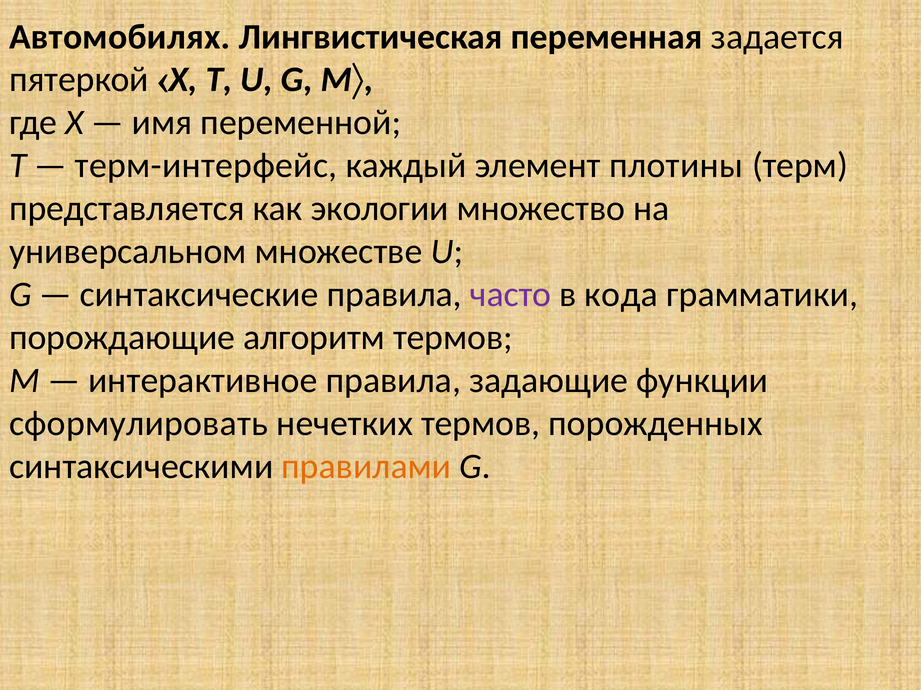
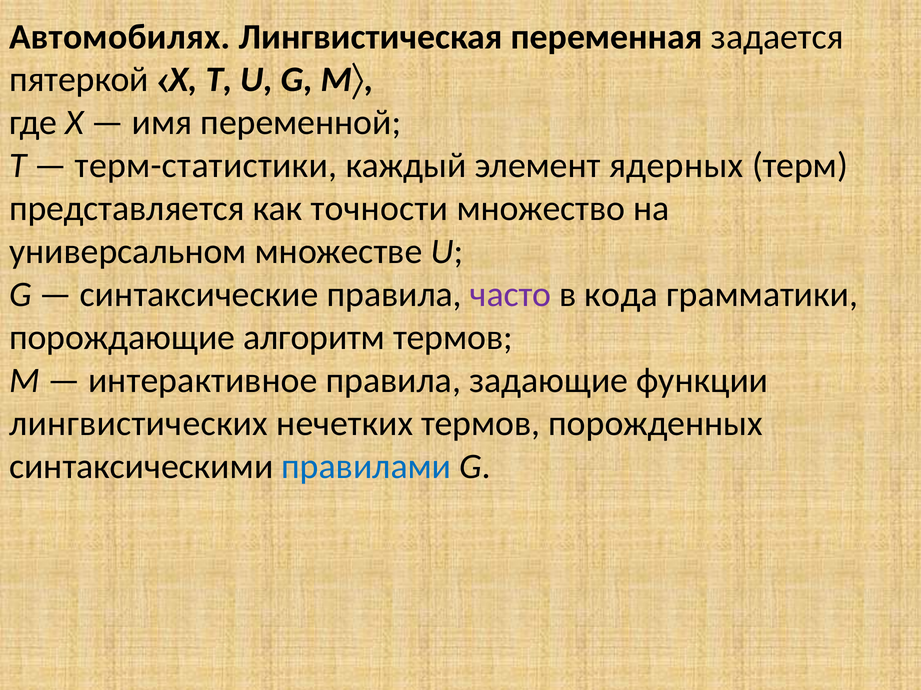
терм-интерфейс: терм-интерфейс -> терм-статистики
плотины: плотины -> ядерных
экологии: экологии -> точности
сформулировать: сформулировать -> лингвистических
правилами colour: orange -> blue
